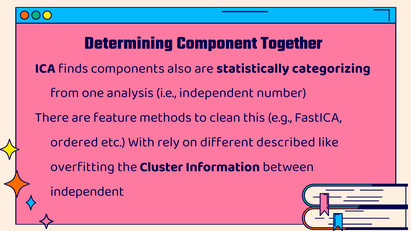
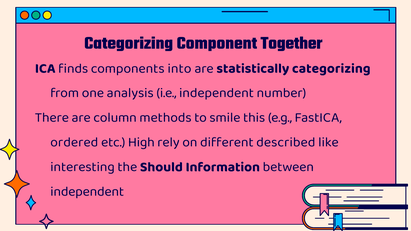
Determining at (129, 43): Determining -> Categorizing
also: also -> into
feature: feature -> column
clean: clean -> smile
With: With -> High
overfitting: overfitting -> interesting
Cluster: Cluster -> Should
